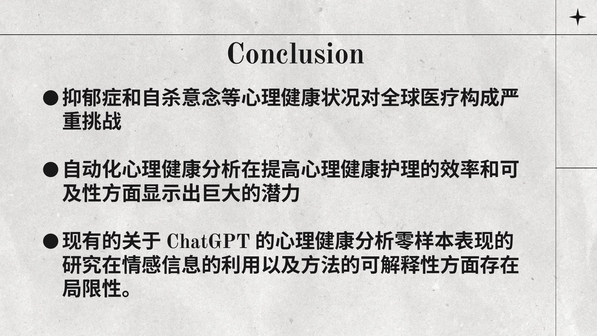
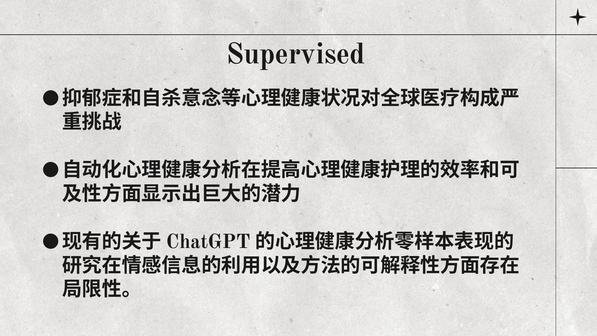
Conclusion: Conclusion -> Supervised
